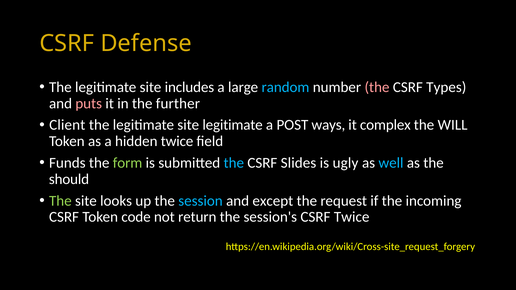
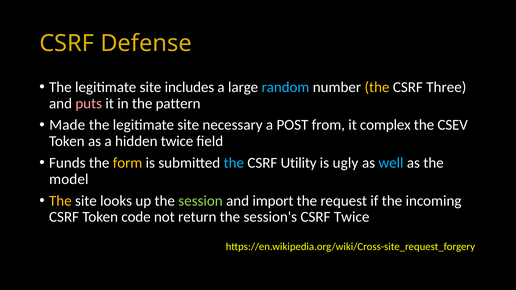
the at (377, 87) colour: pink -> yellow
Types: Types -> Three
further: further -> pattern
Client: Client -> Made
site legitimate: legitimate -> necessary
ways: ways -> from
WILL: WILL -> CSEV
form colour: light green -> yellow
Slides: Slides -> Utility
should: should -> model
The at (60, 201) colour: light green -> yellow
session colour: light blue -> light green
except: except -> import
